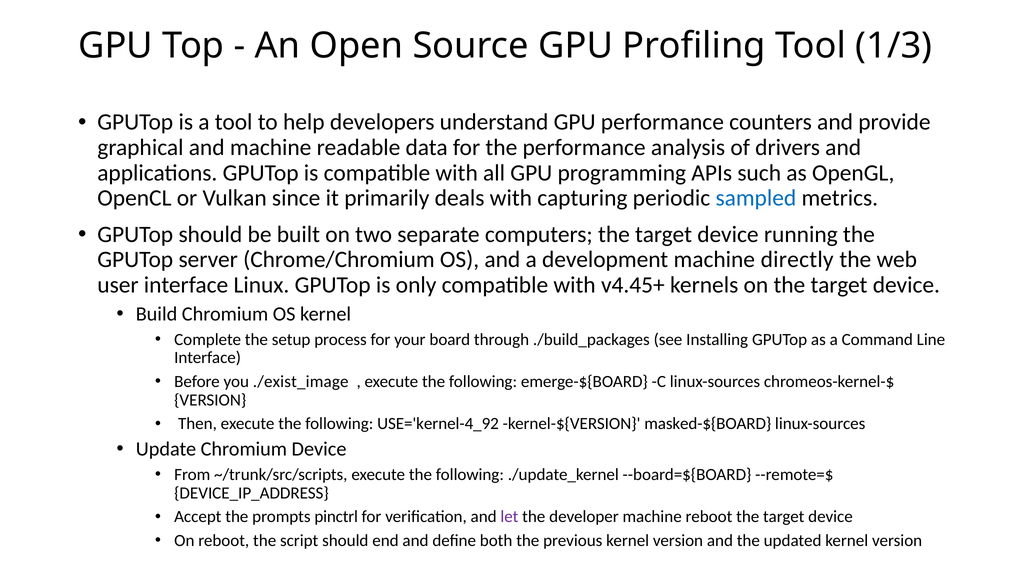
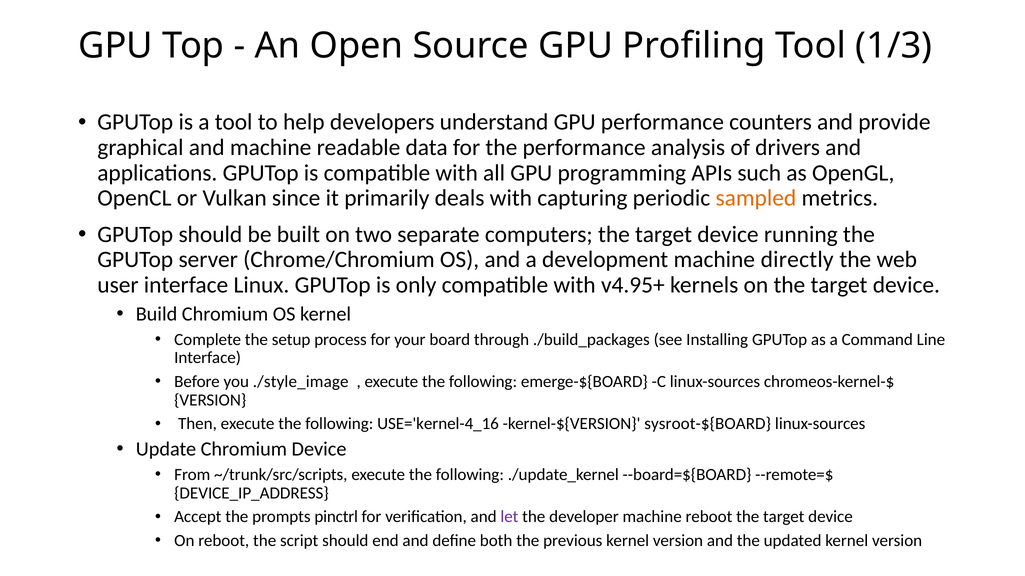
sampled colour: blue -> orange
v4.45+: v4.45+ -> v4.95+
./exist_image: ./exist_image -> ./style_image
USE='kernel-4_92: USE='kernel-4_92 -> USE='kernel-4_16
masked-${BOARD: masked-${BOARD -> sysroot-${BOARD
